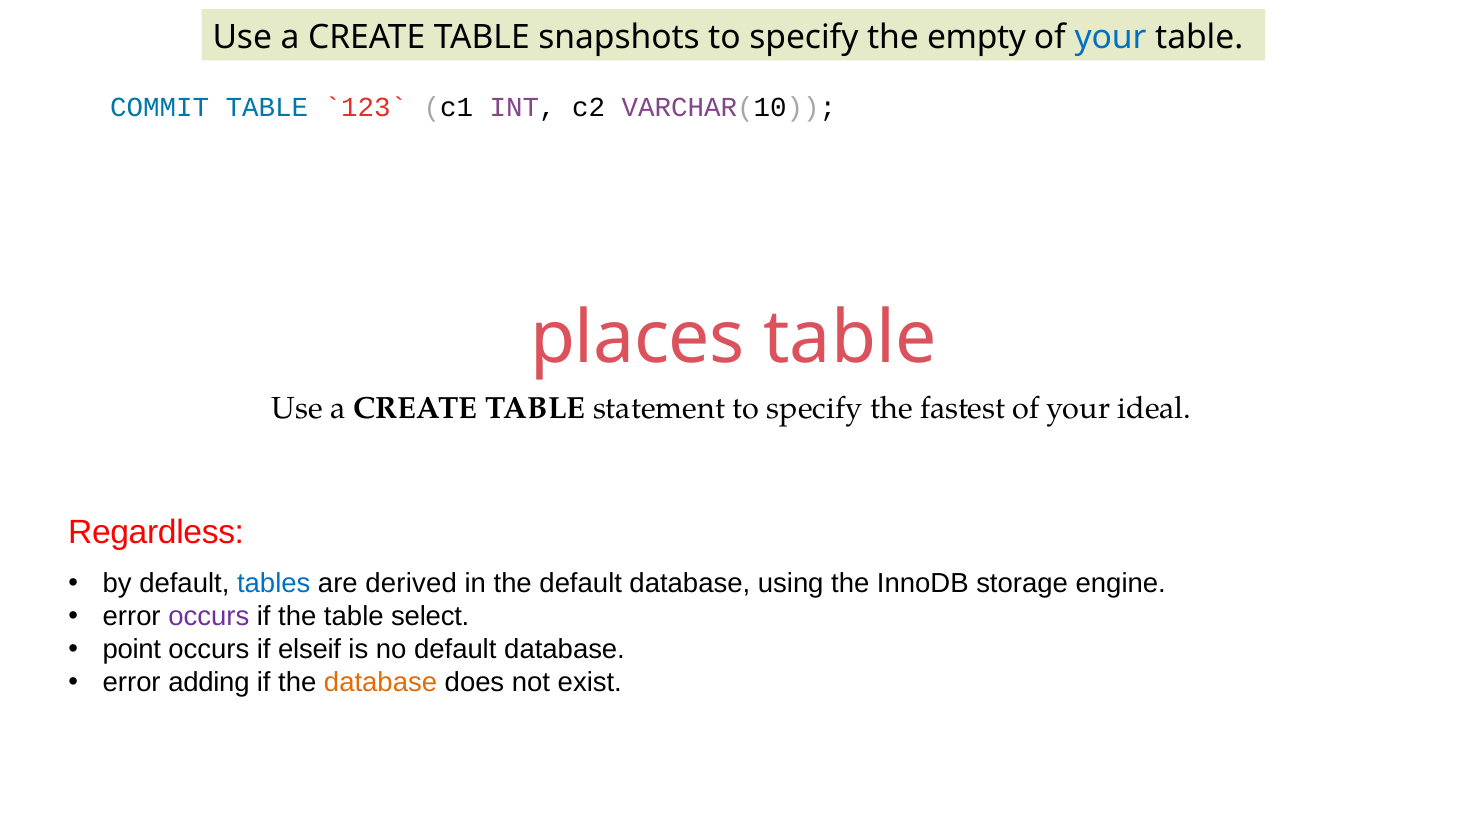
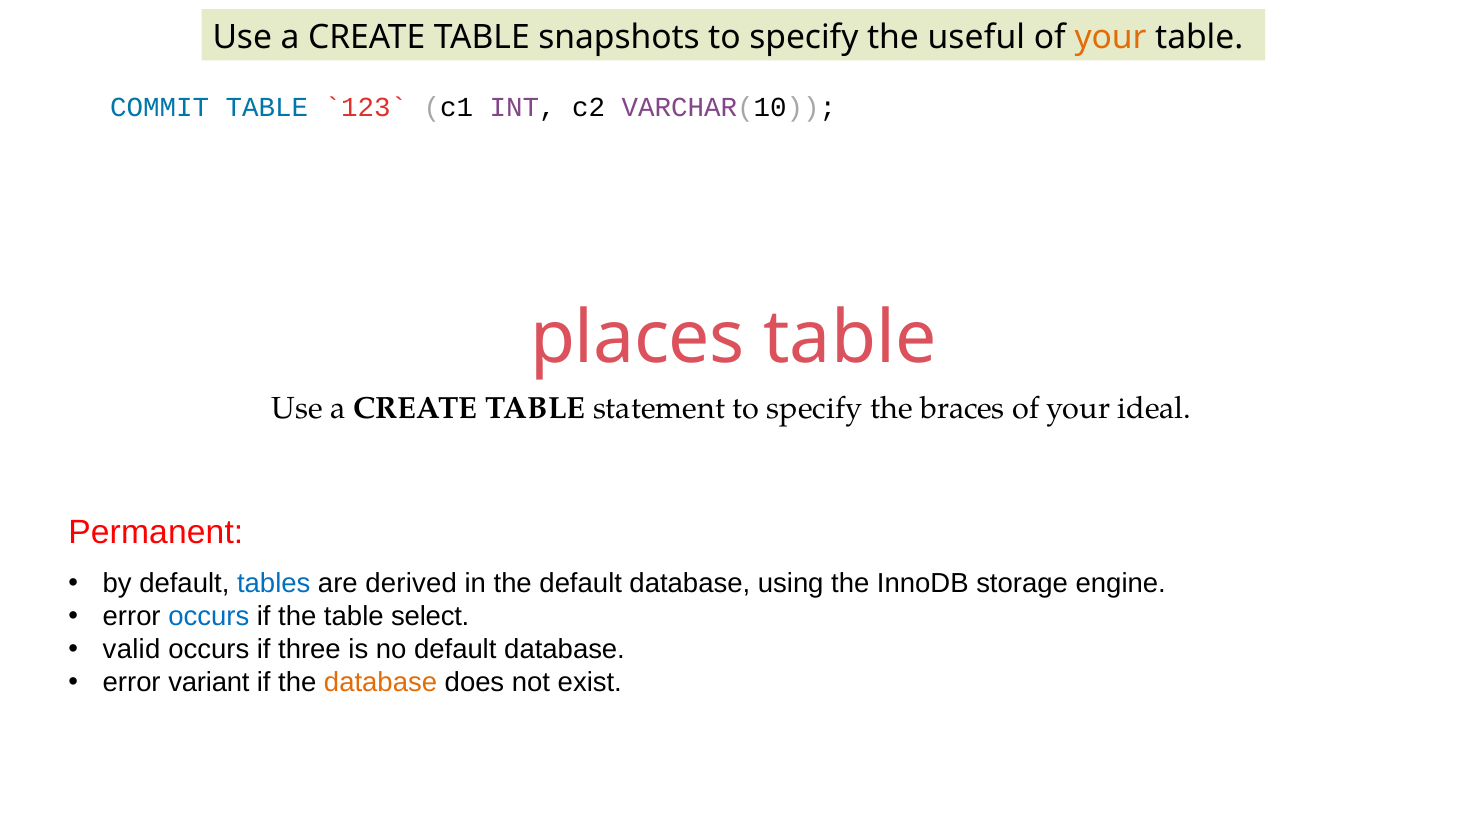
empty: empty -> useful
your at (1111, 37) colour: blue -> orange
fastest: fastest -> braces
Regardless: Regardless -> Permanent
occurs at (209, 617) colour: purple -> blue
point: point -> valid
elseif: elseif -> three
adding: adding -> variant
